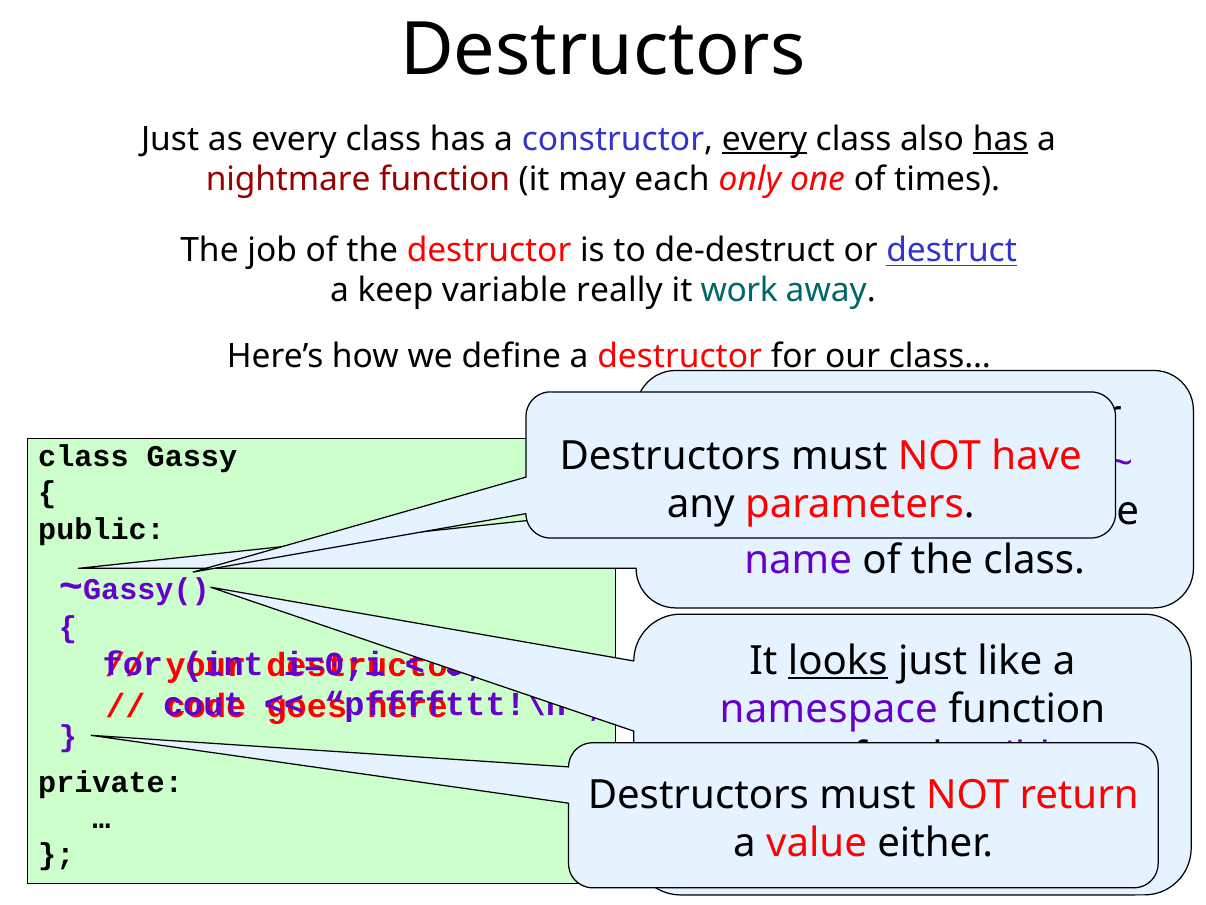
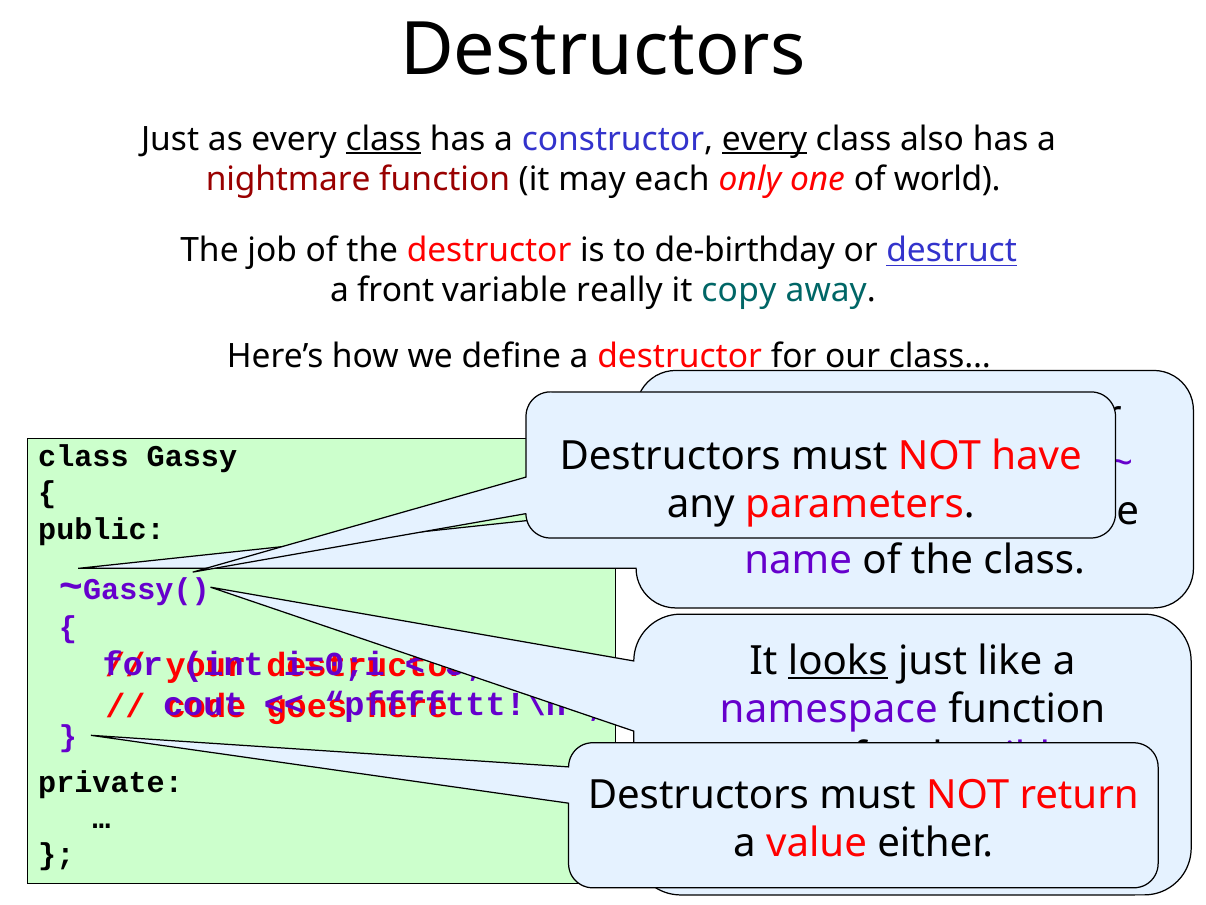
class at (383, 139) underline: none -> present
has at (1001, 139) underline: present -> none
times: times -> world
de-destruct: de-destruct -> de-birthday
a keep: keep -> front
work: work -> copy
